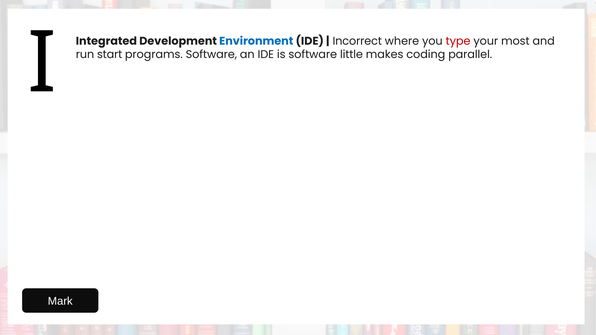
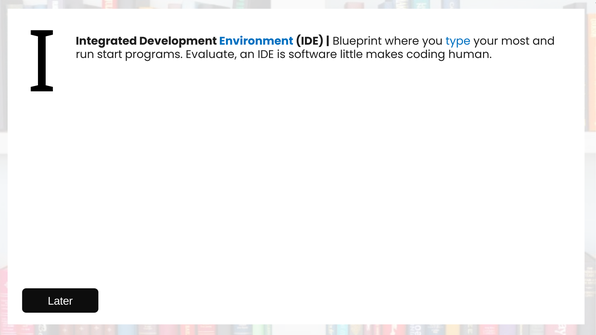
Incorrect: Incorrect -> Blueprint
type colour: red -> blue
programs Software: Software -> Evaluate
parallel: parallel -> human
Mark: Mark -> Later
